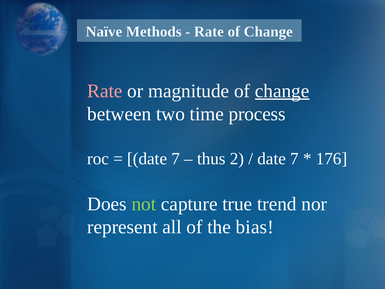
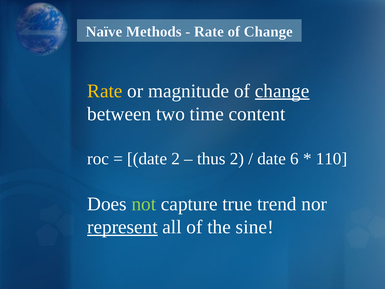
Rate at (105, 91) colour: pink -> yellow
process: process -> content
7 at (176, 159): 7 -> 2
7 at (294, 159): 7 -> 6
176: 176 -> 110
represent underline: none -> present
bias: bias -> sine
